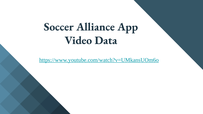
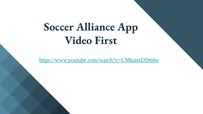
Data: Data -> First
